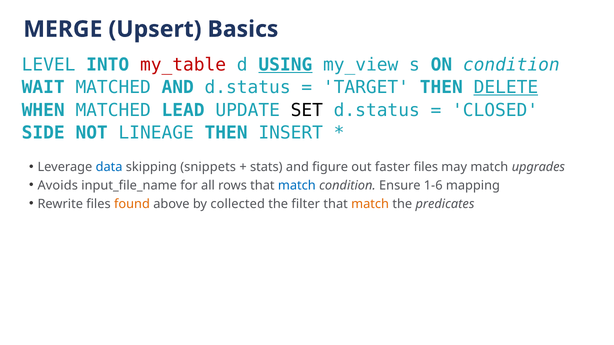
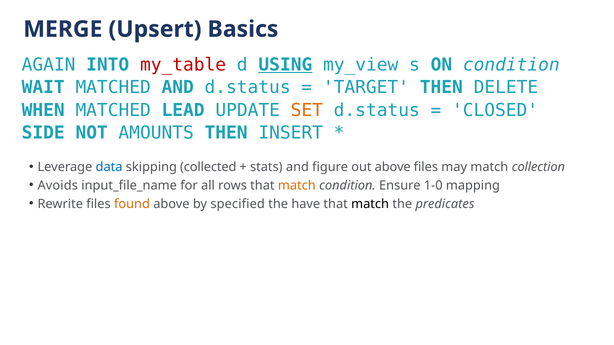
LEVEL: LEVEL -> AGAIN
DELETE underline: present -> none
SET colour: black -> orange
LINEAGE: LINEAGE -> AMOUNTS
snippets: snippets -> collected
out faster: faster -> above
upgrades: upgrades -> collection
match at (297, 186) colour: blue -> orange
1-6: 1-6 -> 1-0
collected: collected -> specified
filter: filter -> have
match at (370, 204) colour: orange -> black
